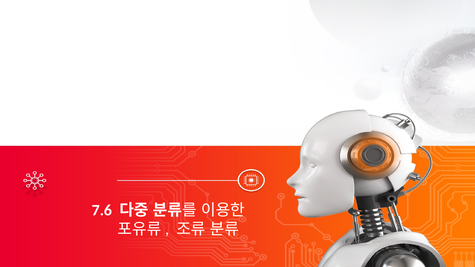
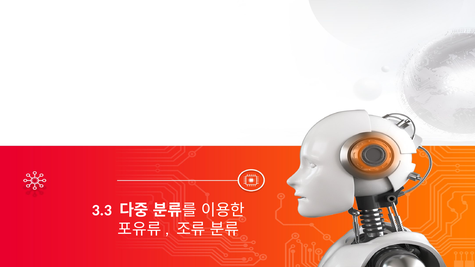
7.6: 7.6 -> 3.3
